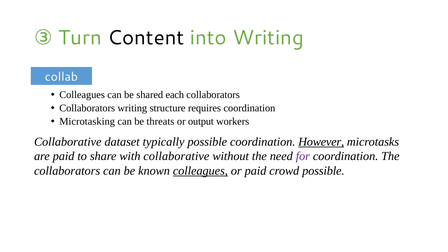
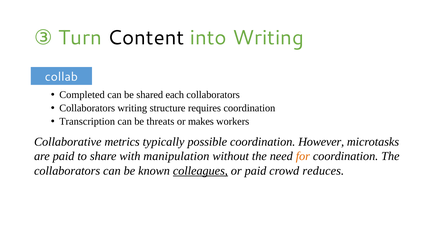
Colleagues at (82, 95): Colleagues -> Completed
Microtasking: Microtasking -> Transcription
output: output -> makes
dataset: dataset -> metrics
However underline: present -> none
with collaborative: collaborative -> manipulation
for colour: purple -> orange
crowd possible: possible -> reduces
